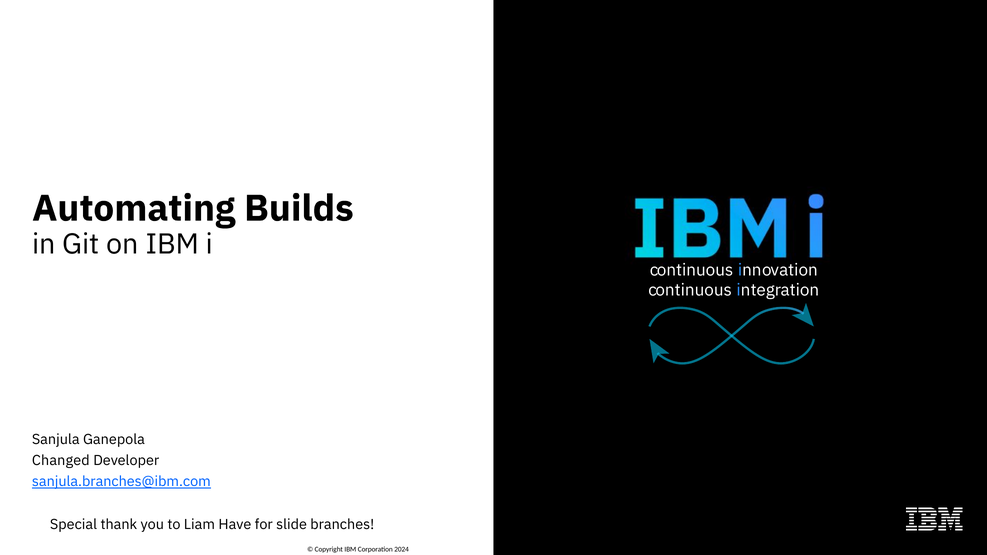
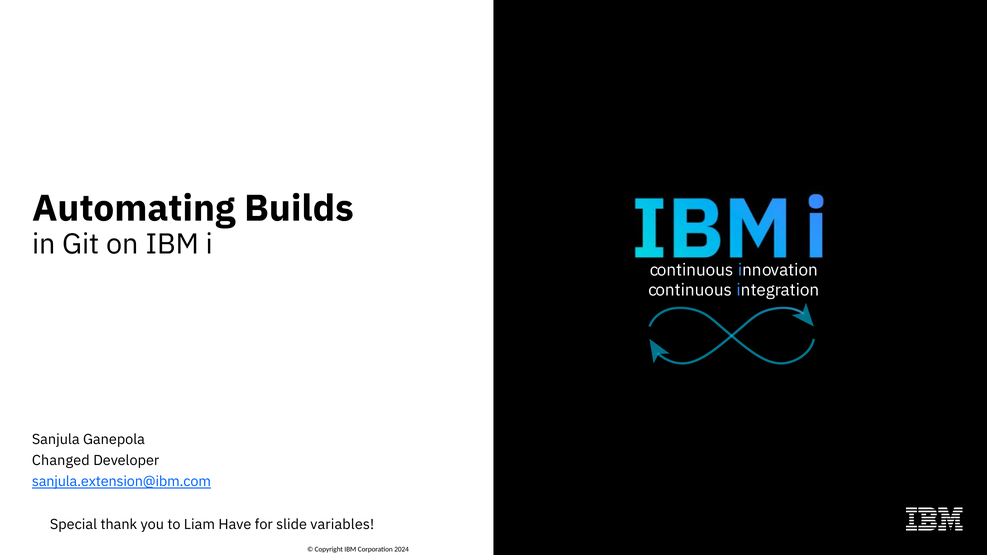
sanjula.branches@ibm.com: sanjula.branches@ibm.com -> sanjula.extension@ibm.com
branches: branches -> variables
